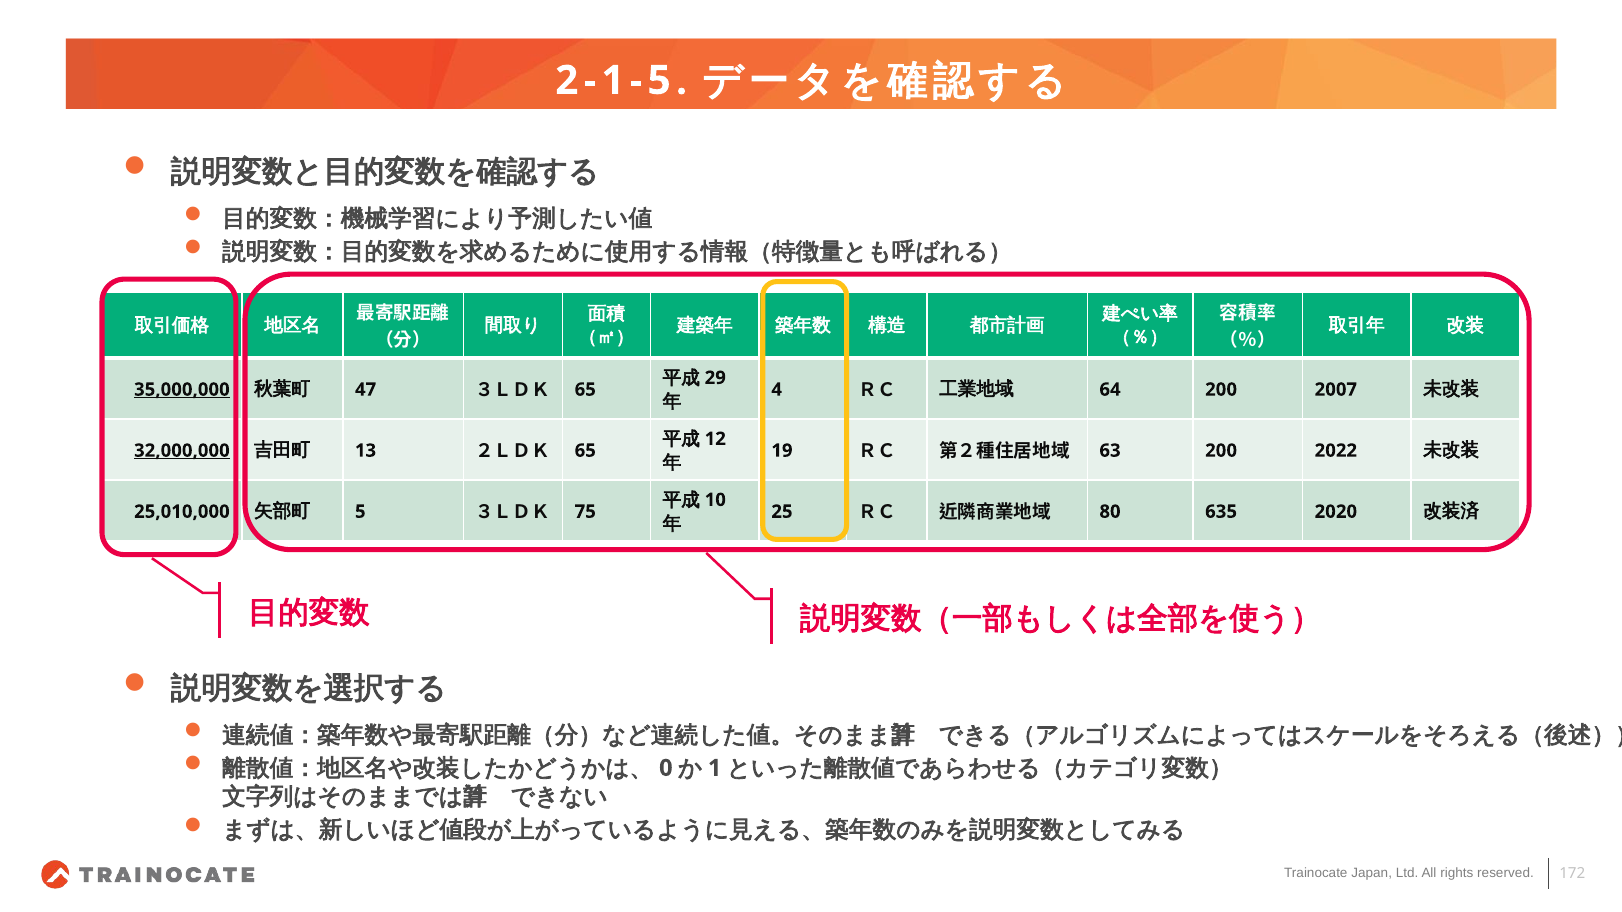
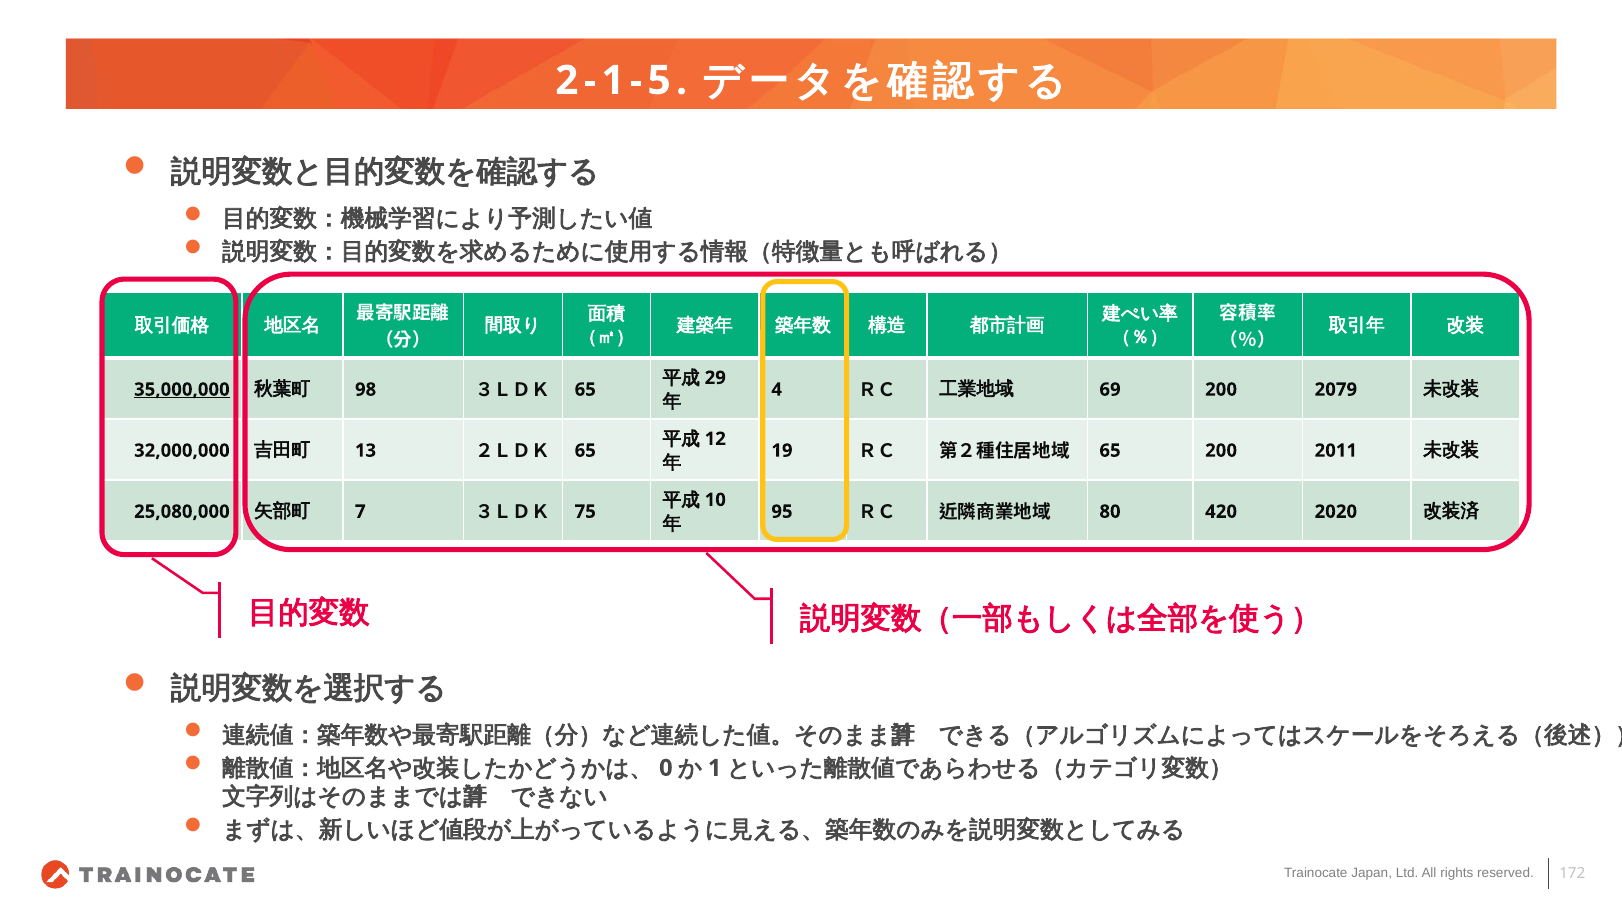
47: 47 -> 98
64: 64 -> 69
2007: 2007 -> 2079
32,000,000 underline: present -> none
63 at (1110, 451): 63 -> 65
2022: 2022 -> 2011
25,010,000: 25,010,000 -> 25,080,000
5: 5 -> 7
25: 25 -> 95
635: 635 -> 420
